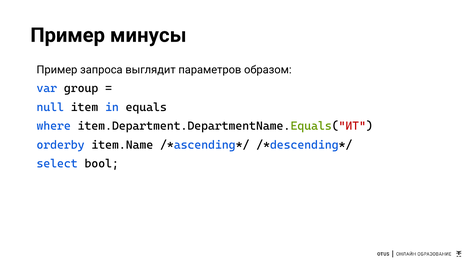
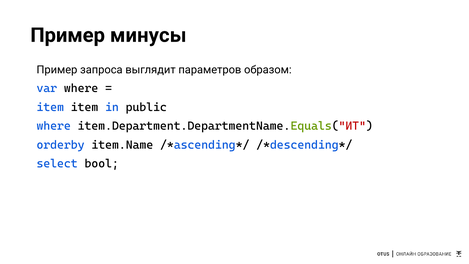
var group: group -> where
null at (50, 107): null -> item
equals: equals -> public
